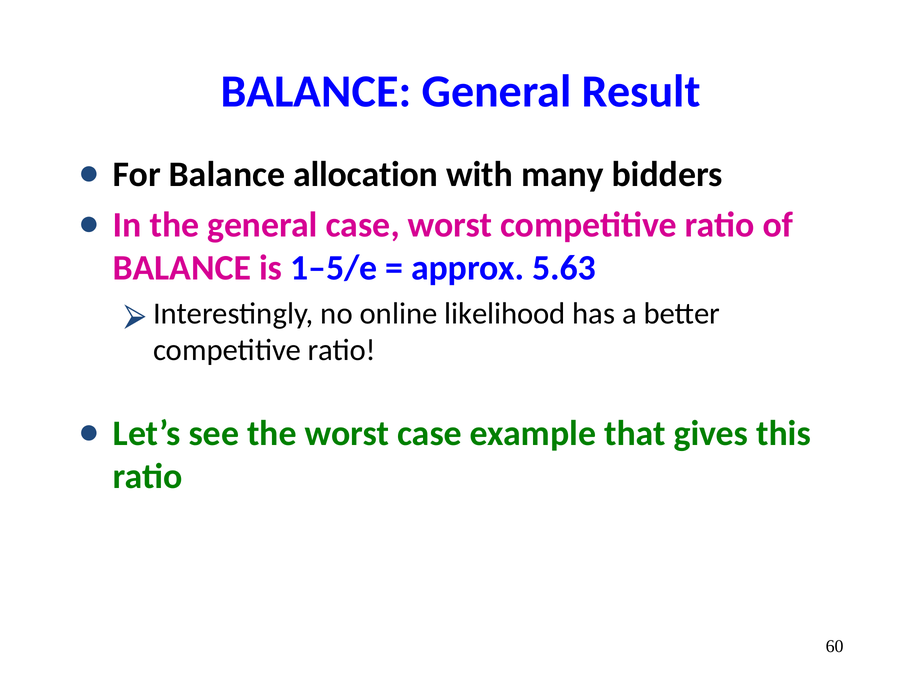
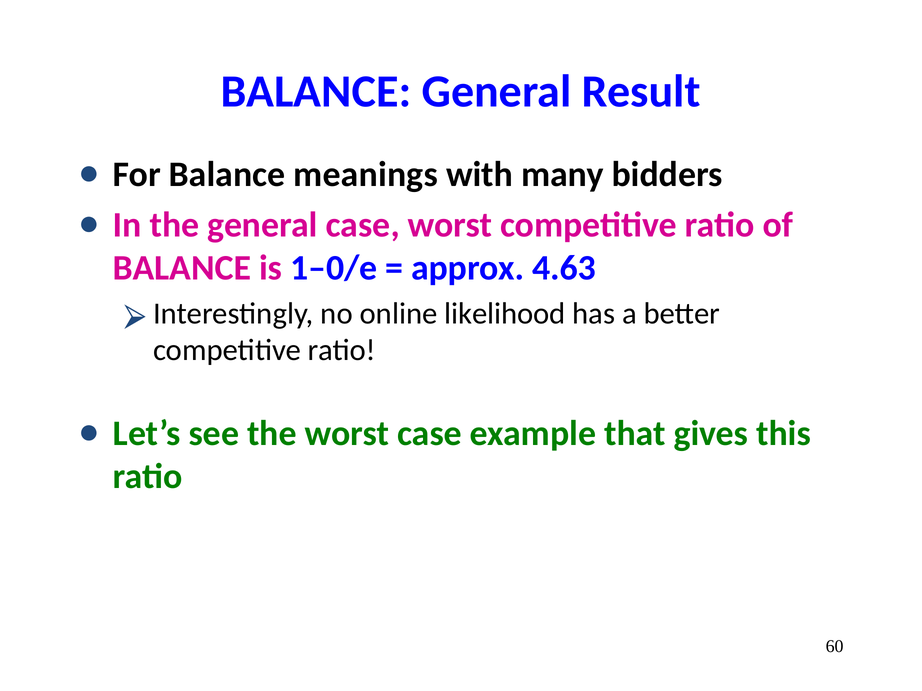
allocation: allocation -> meanings
1–5/e: 1–5/e -> 1–0/e
5.63: 5.63 -> 4.63
